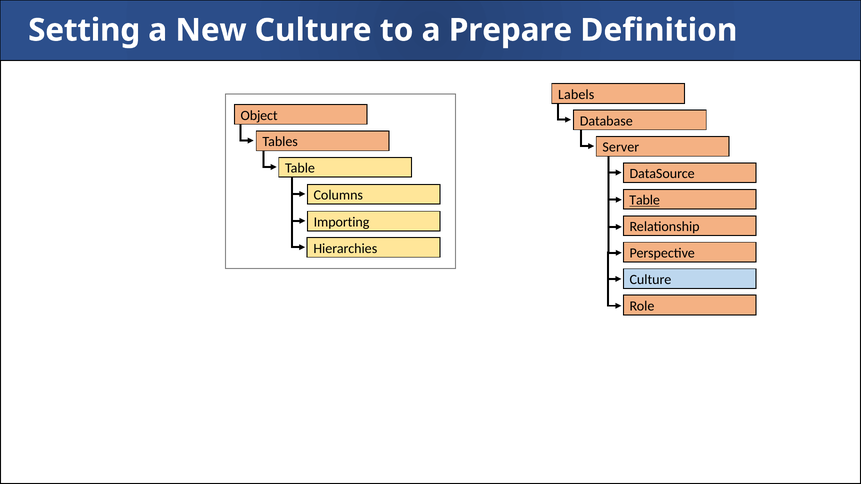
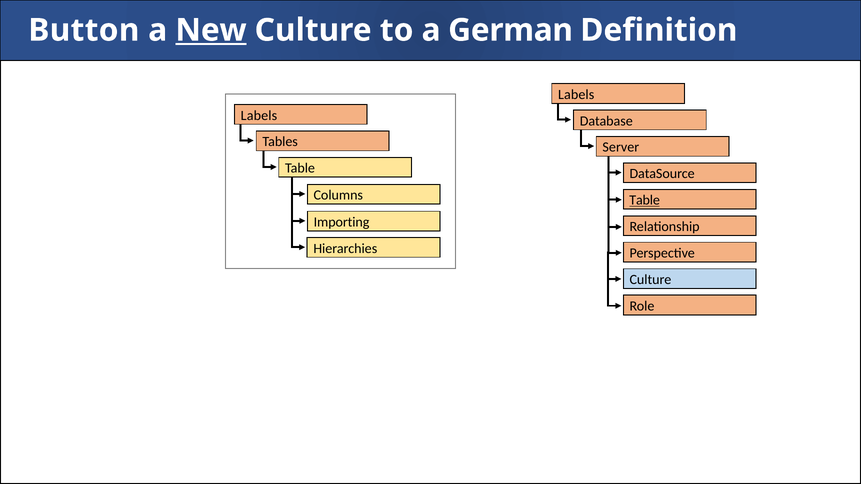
Setting: Setting -> Button
New underline: none -> present
Prepare: Prepare -> German
Object at (259, 115): Object -> Labels
